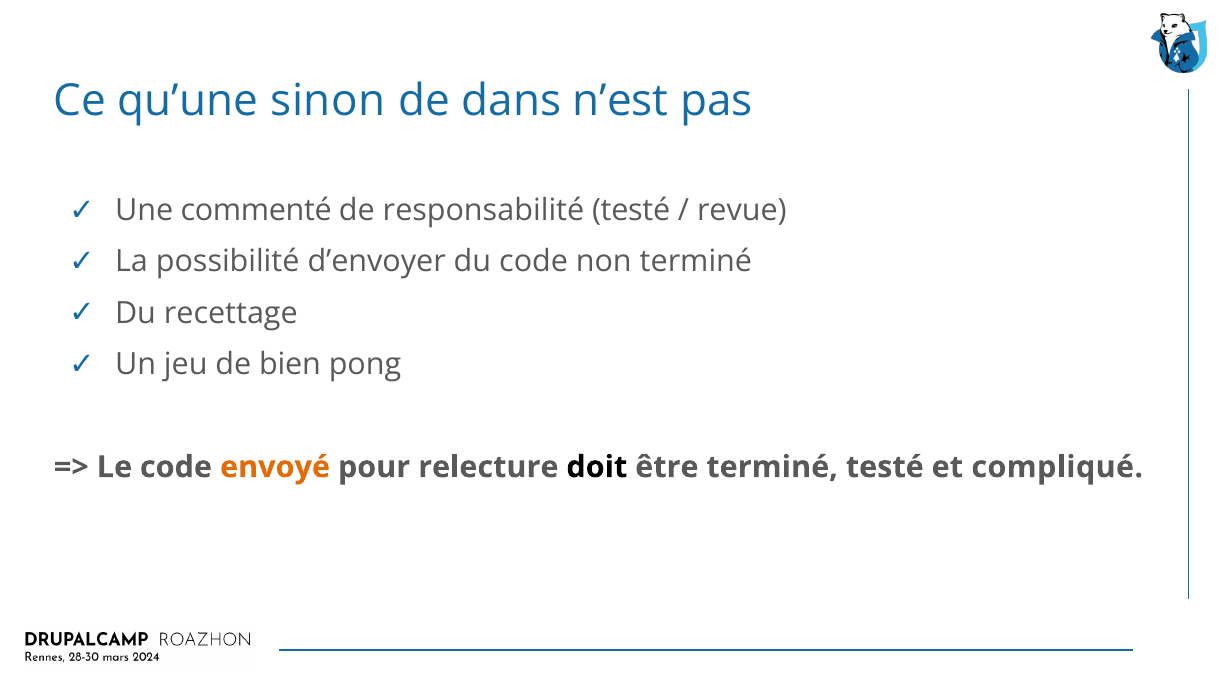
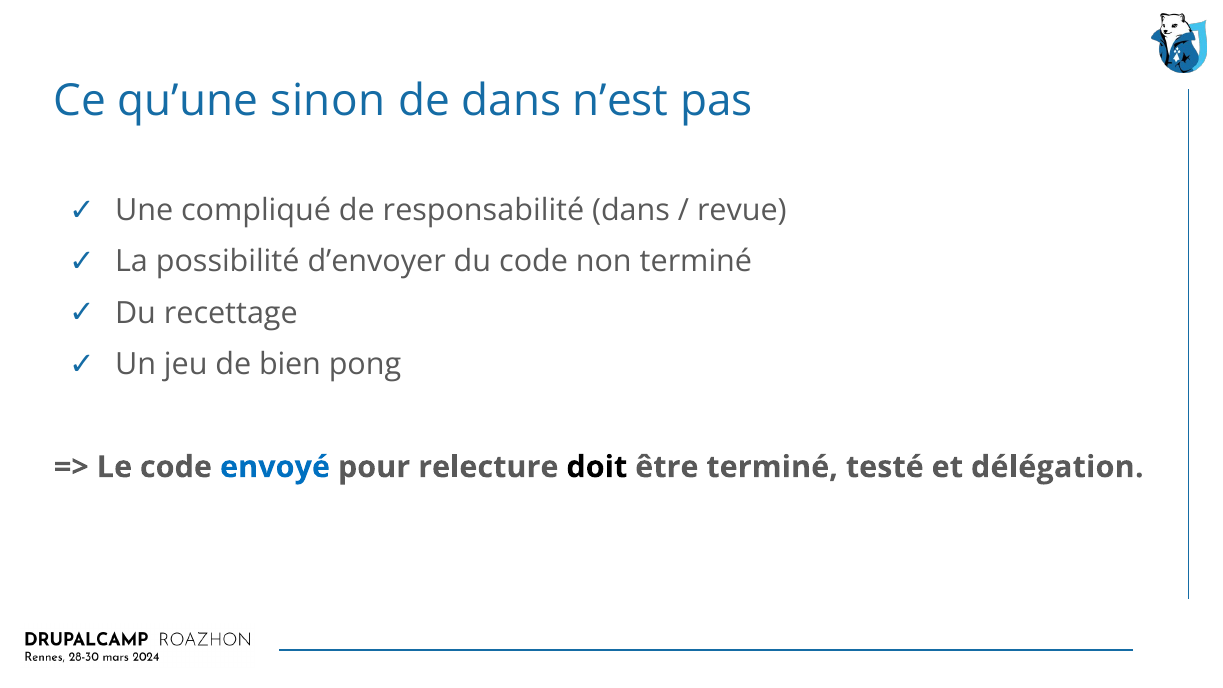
commenté: commenté -> compliqué
responsabilité testé: testé -> dans
envoyé colour: orange -> blue
compliqué: compliqué -> délégation
